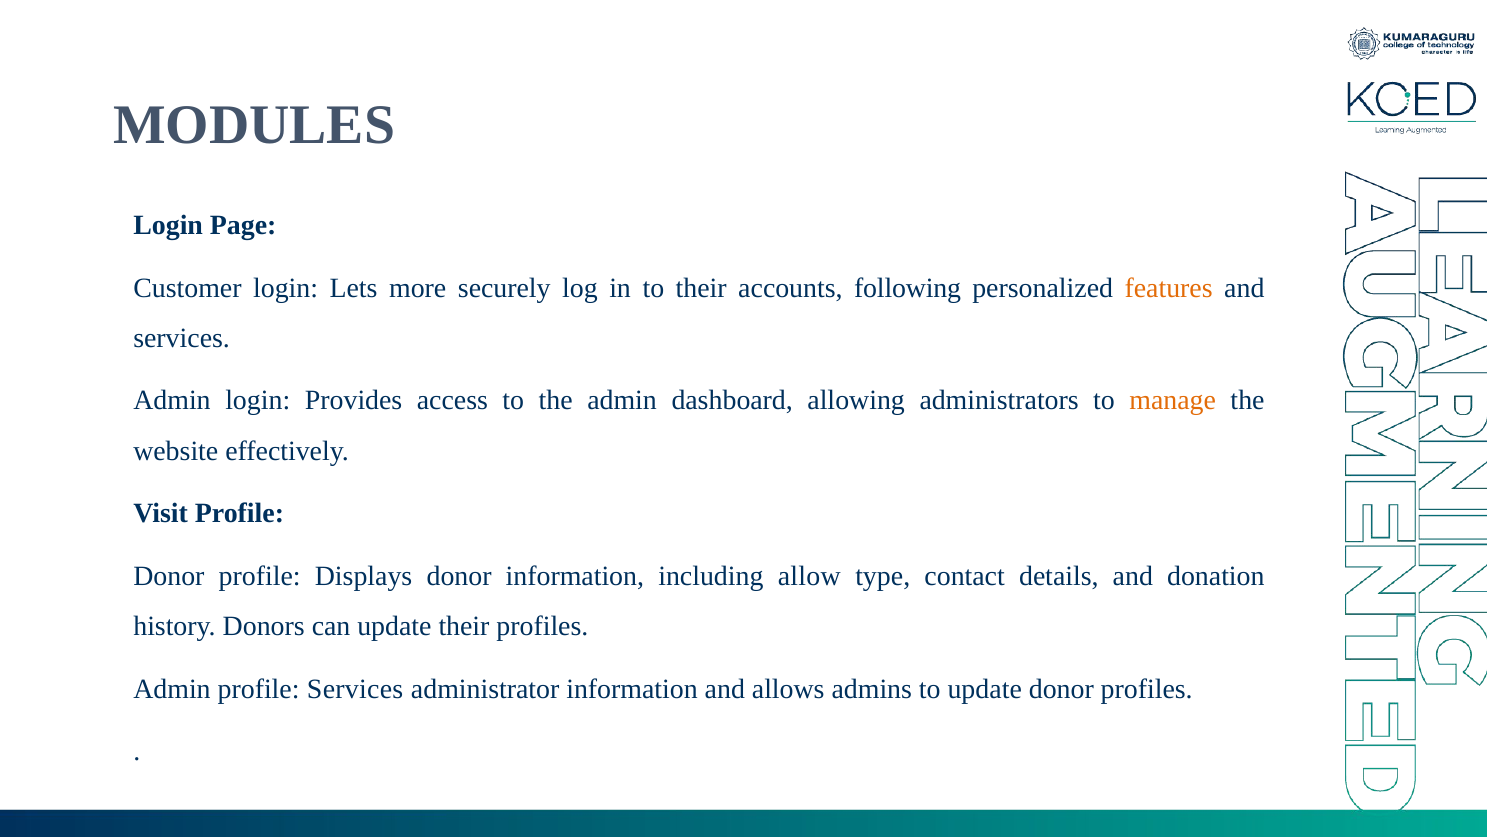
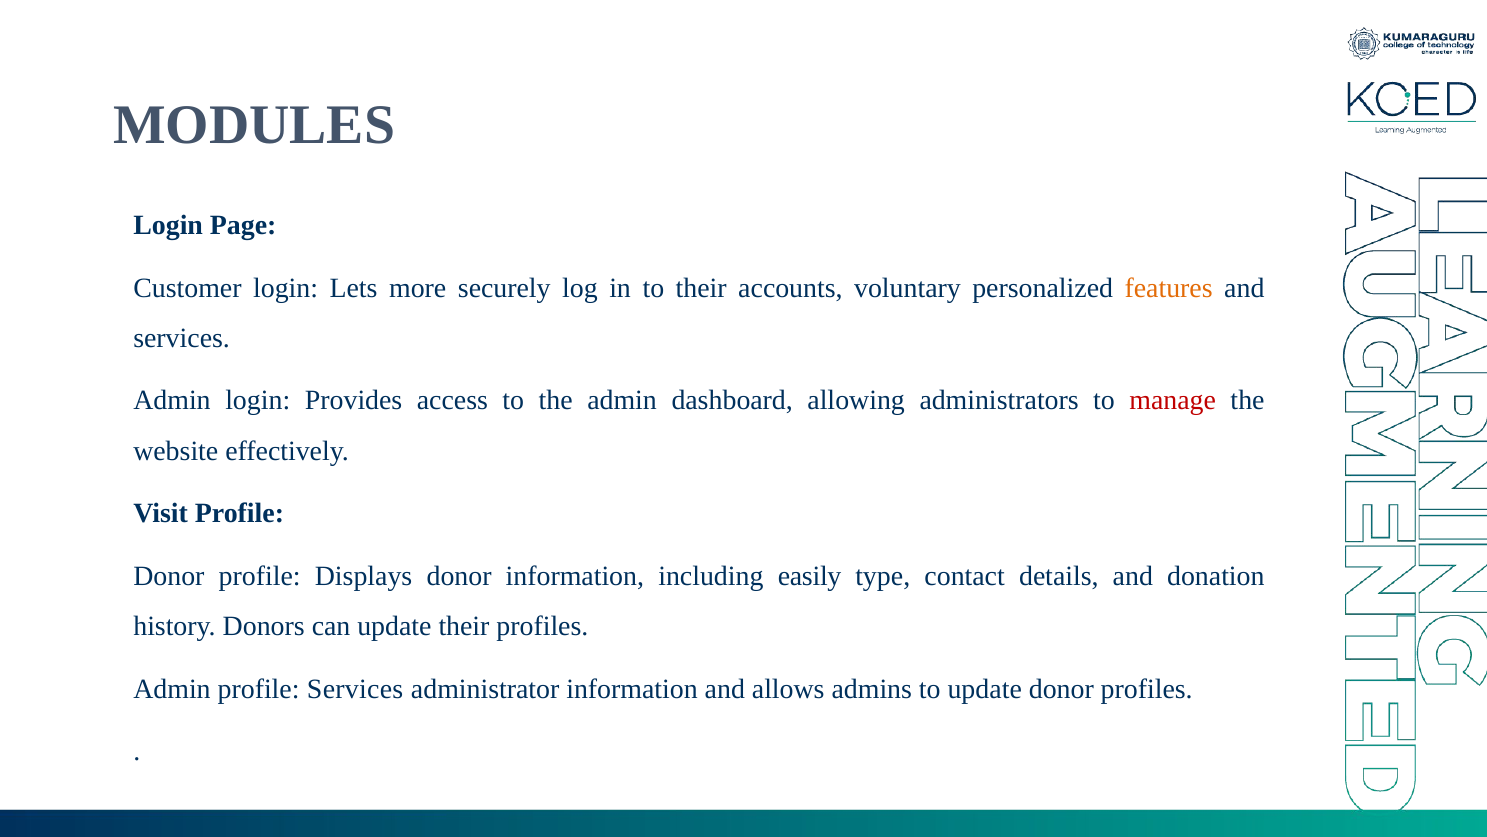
following: following -> voluntary
manage colour: orange -> red
allow: allow -> easily
